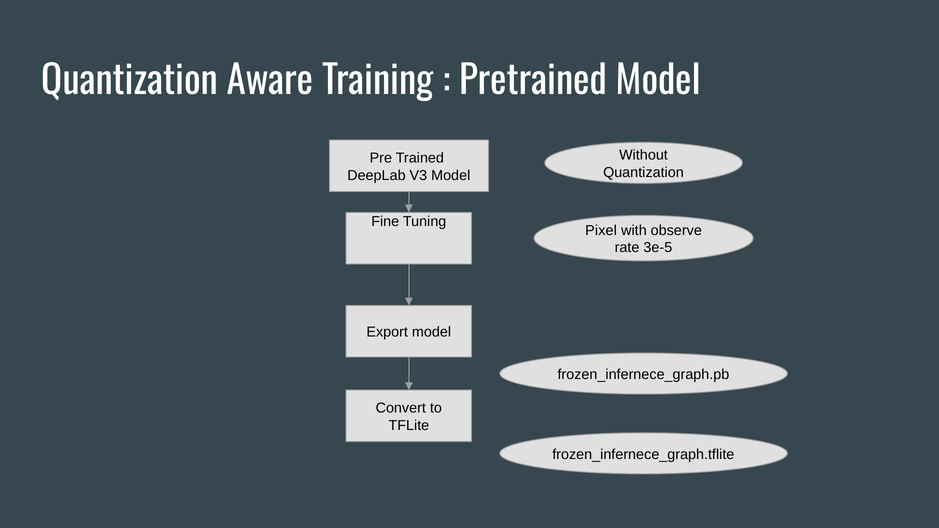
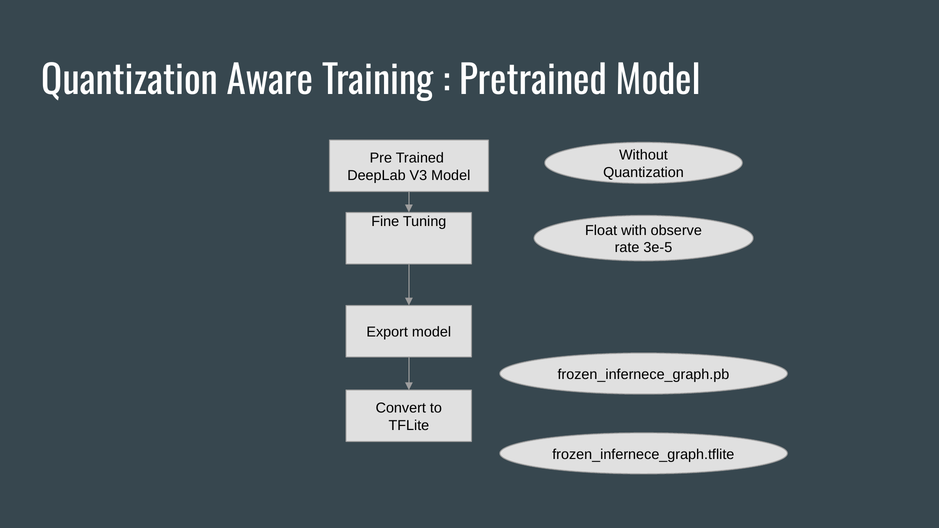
Pixel: Pixel -> Float
